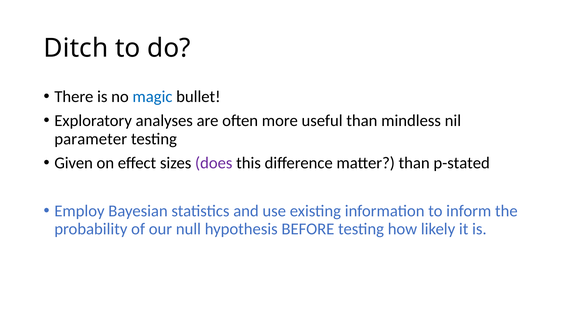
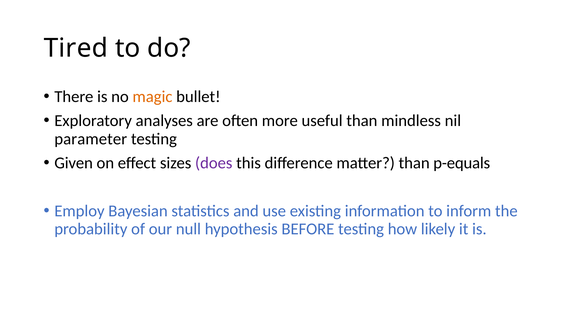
Ditch: Ditch -> Tired
magic colour: blue -> orange
p-stated: p-stated -> p-equals
